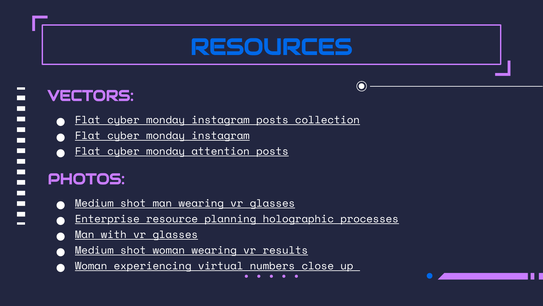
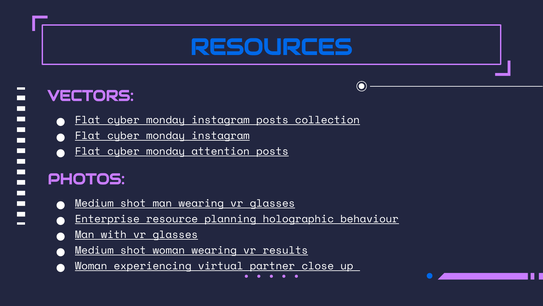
processes: processes -> behaviour
numbers: numbers -> partner
